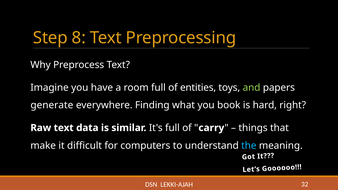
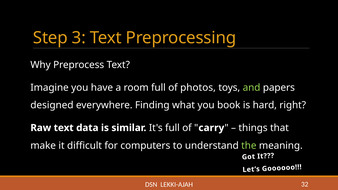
8: 8 -> 3
entities: entities -> photos
generate: generate -> designed
the colour: light blue -> light green
